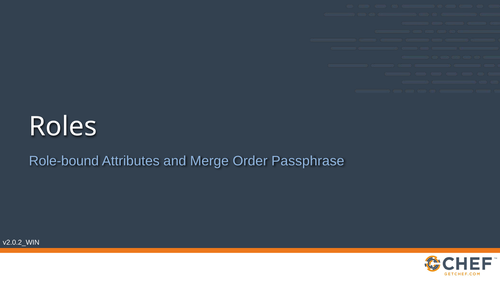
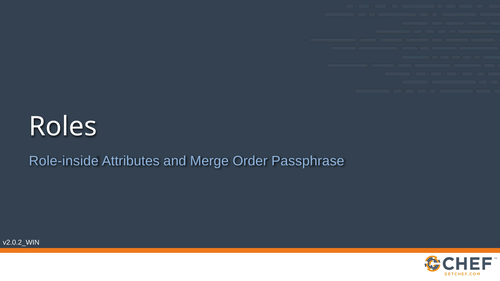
Role-bound: Role-bound -> Role-inside
